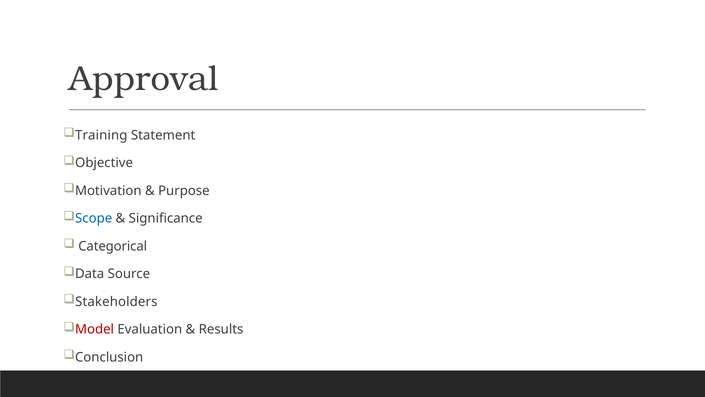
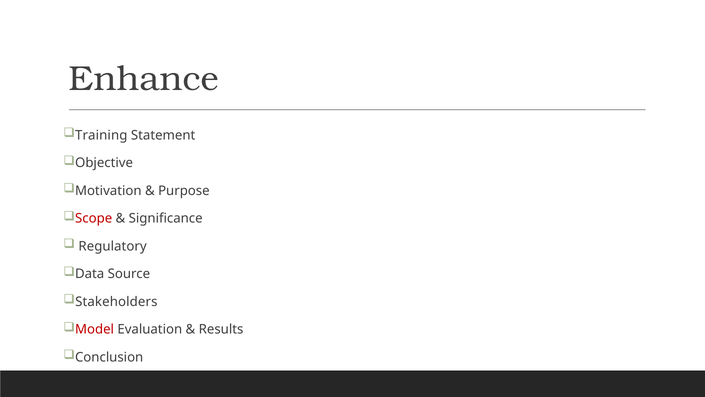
Approval: Approval -> Enhance
Scope colour: blue -> red
Categorical: Categorical -> Regulatory
